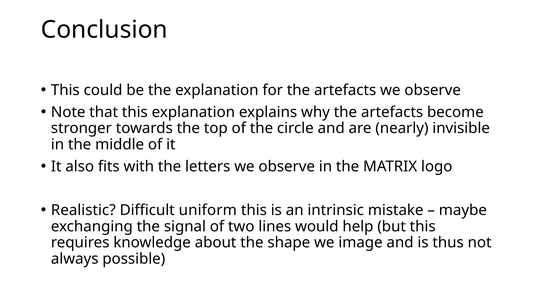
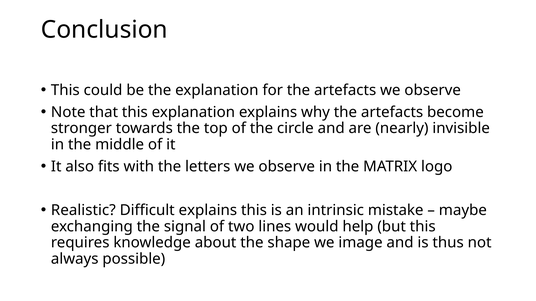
Difficult uniform: uniform -> explains
